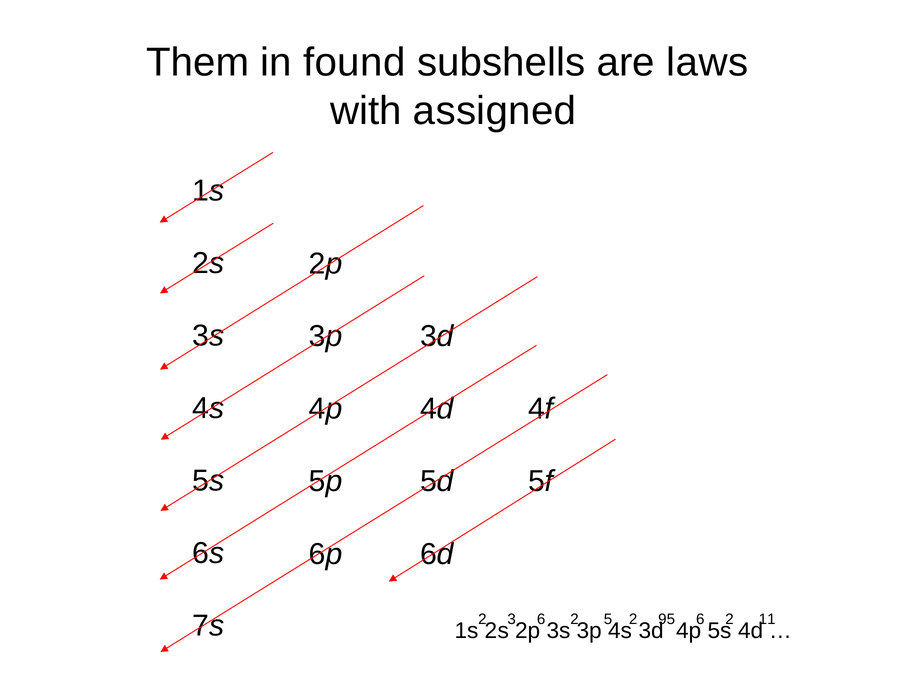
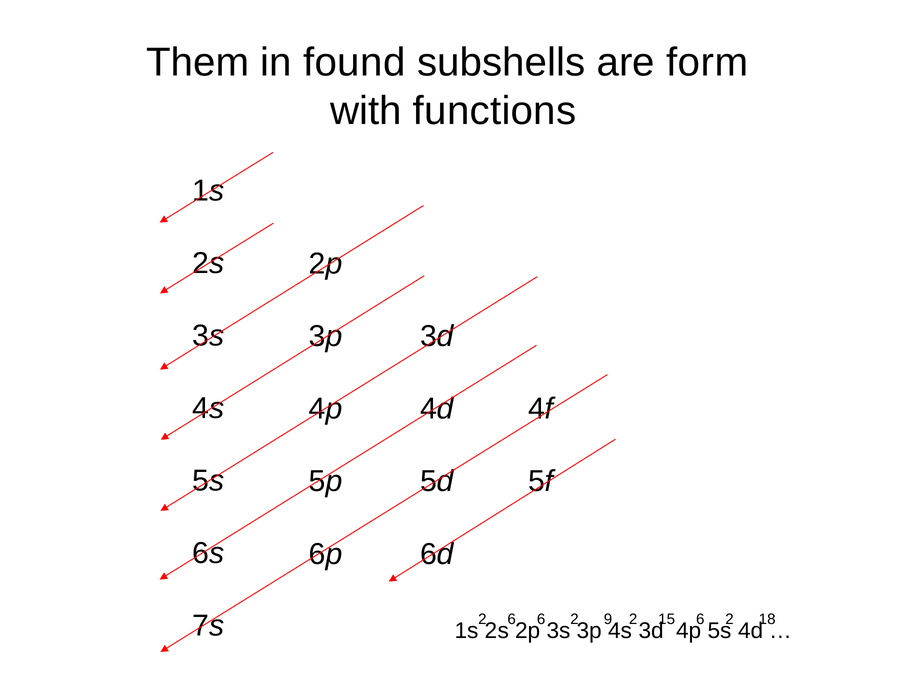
laws: laws -> form
assigned: assigned -> functions
2 3: 3 -> 6
5: 5 -> 9
95: 95 -> 15
11: 11 -> 18
